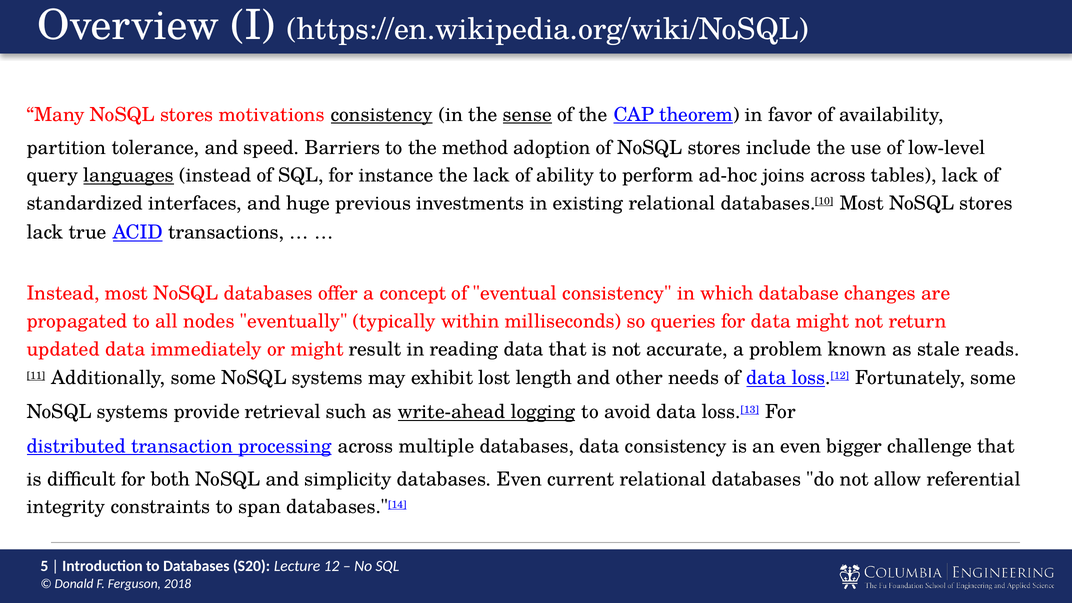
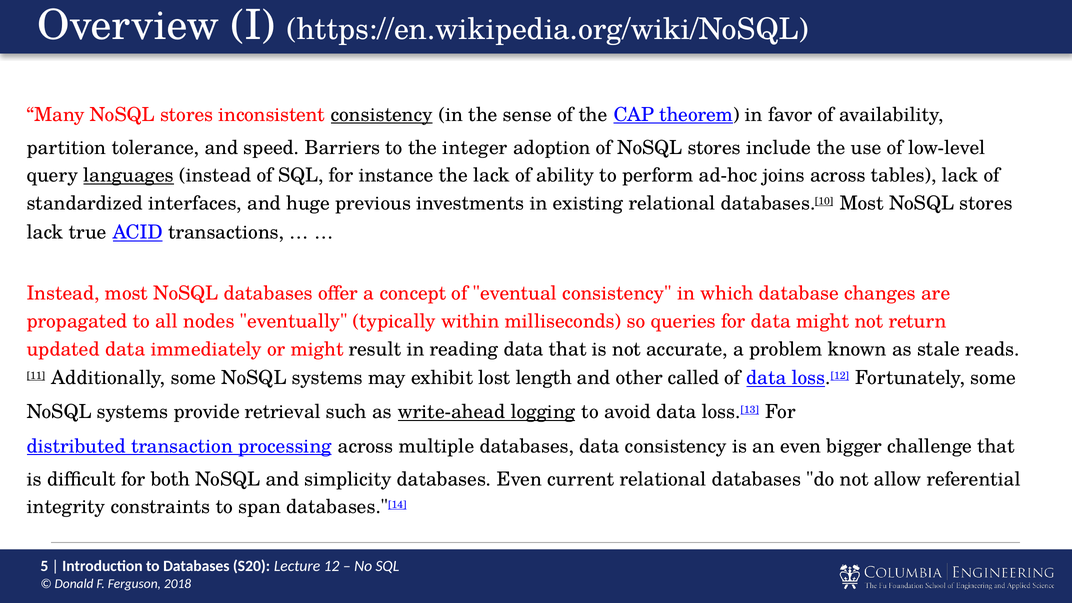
motivations: motivations -> inconsistent
sense underline: present -> none
method: method -> integer
needs: needs -> called
